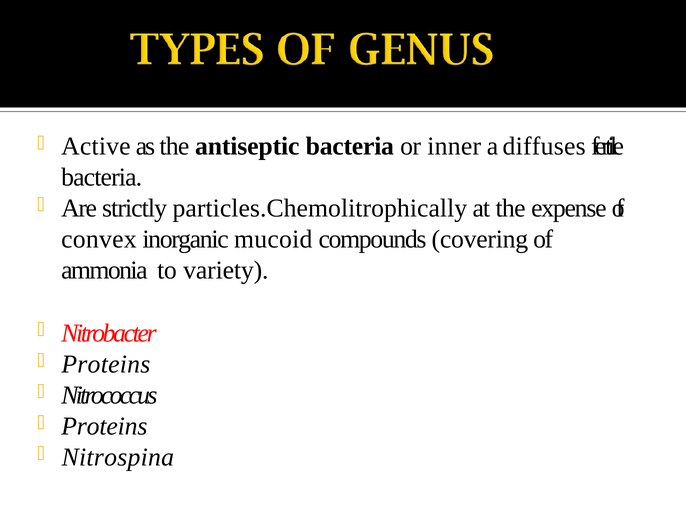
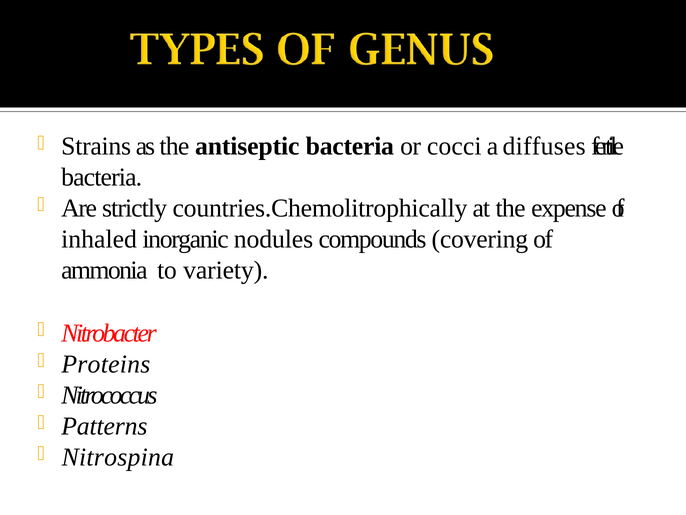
Active: Active -> Strains
inner: inner -> cocci
particles.Chemolitrophically: particles.Chemolitrophically -> countries.Chemolitrophically
convex: convex -> inhaled
mucoid: mucoid -> nodules
Proteins at (104, 426): Proteins -> Patterns
